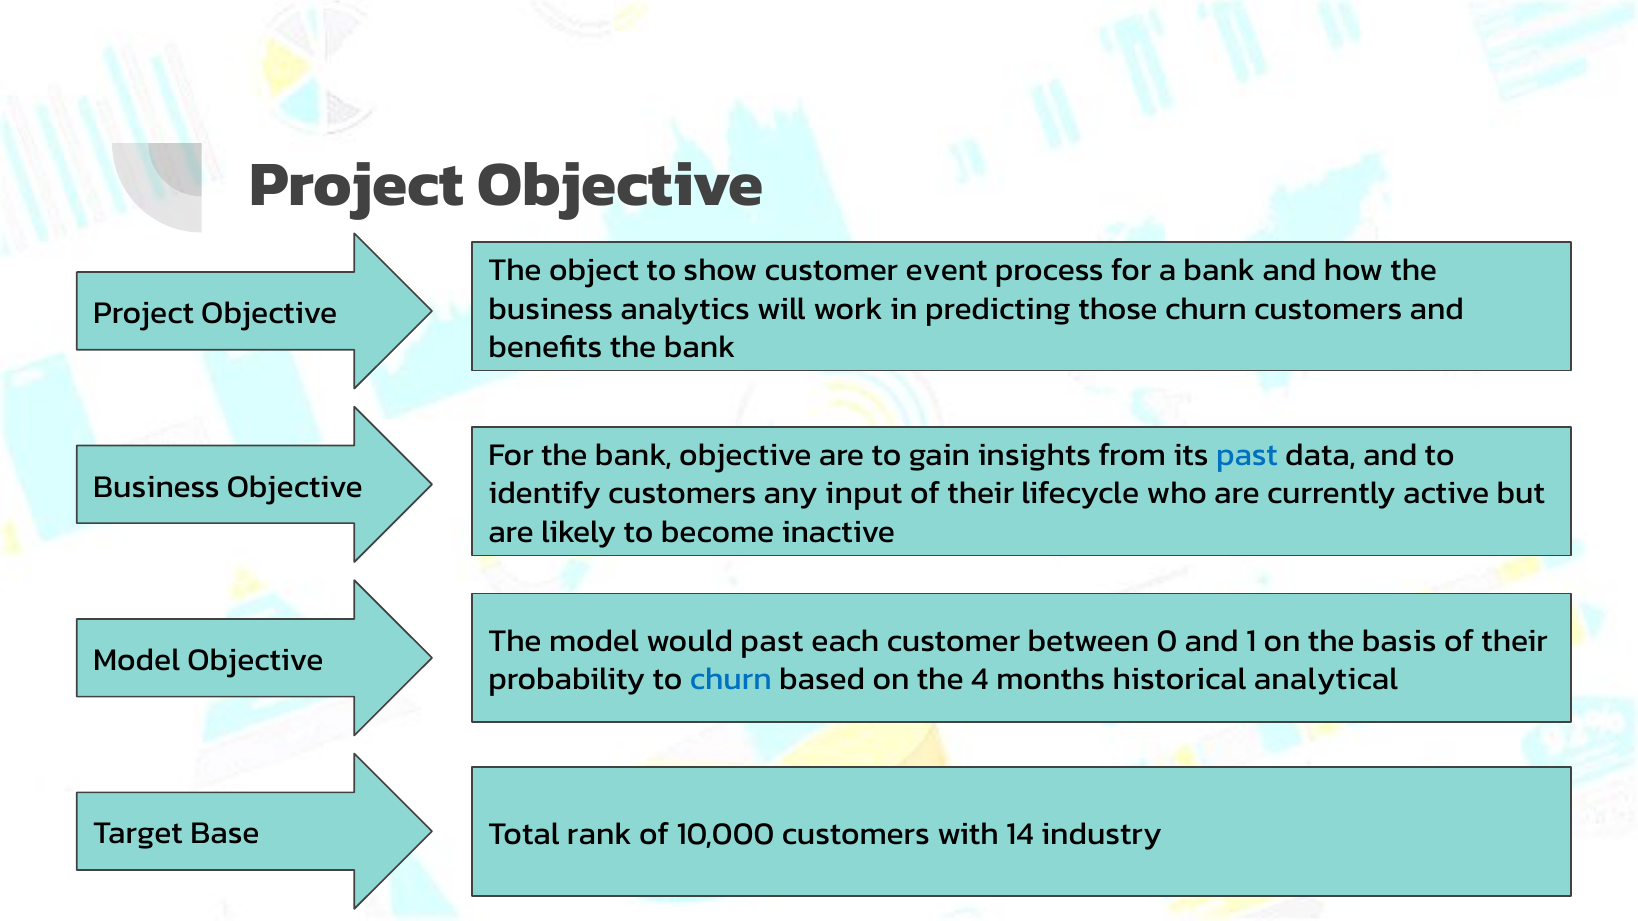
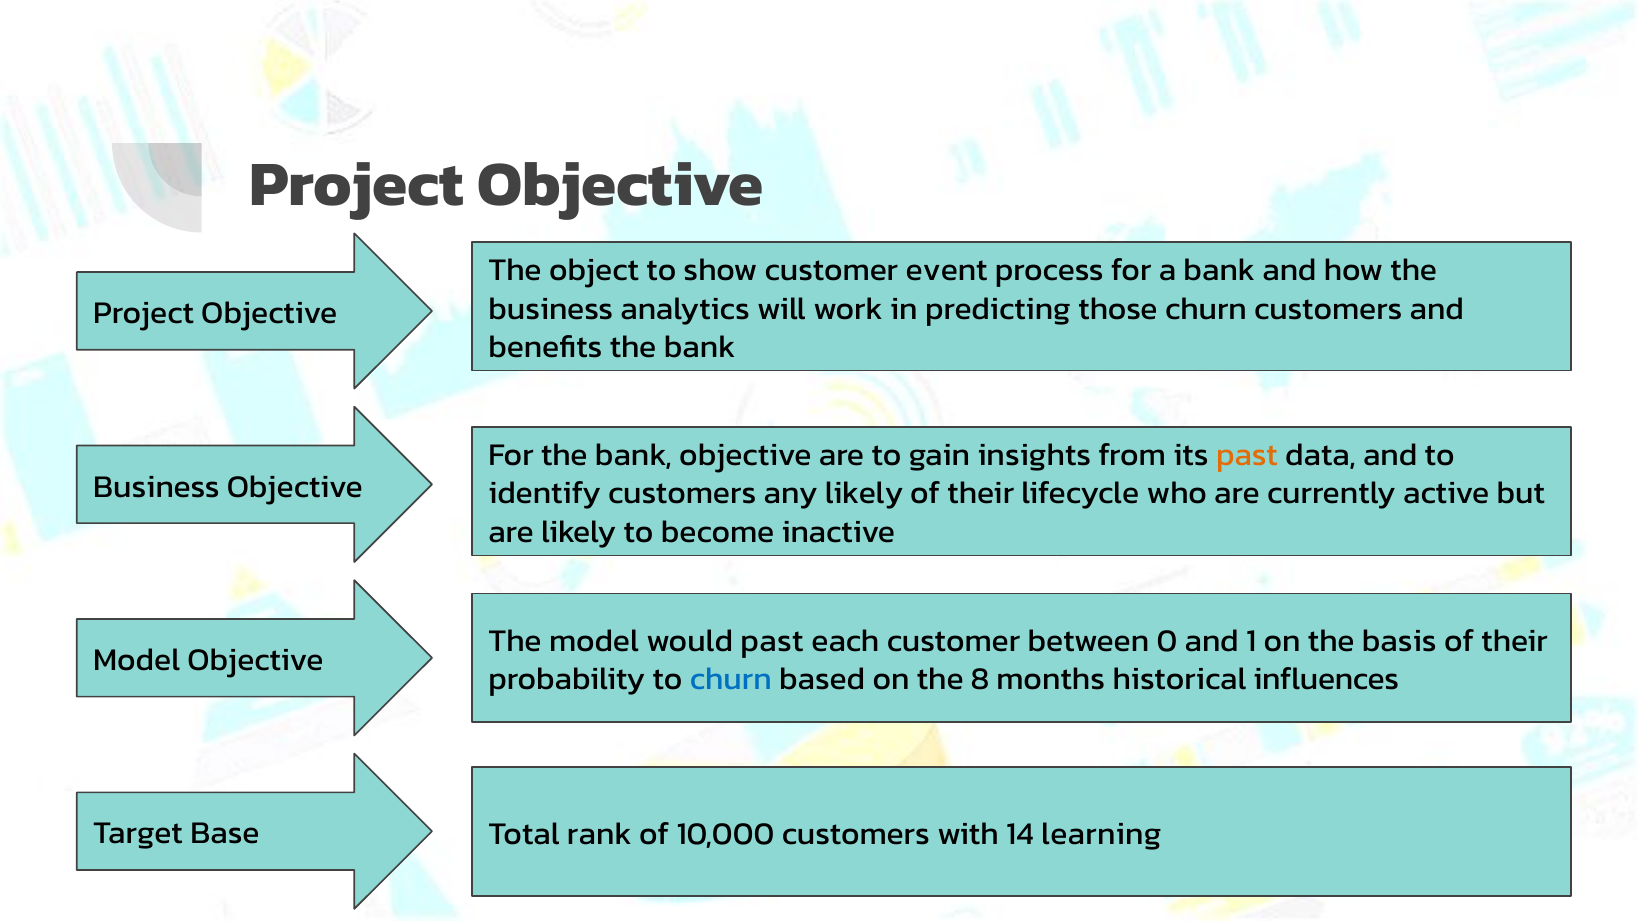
past at (1247, 455) colour: blue -> orange
any input: input -> likely
4: 4 -> 8
analytical: analytical -> influences
industry: industry -> learning
